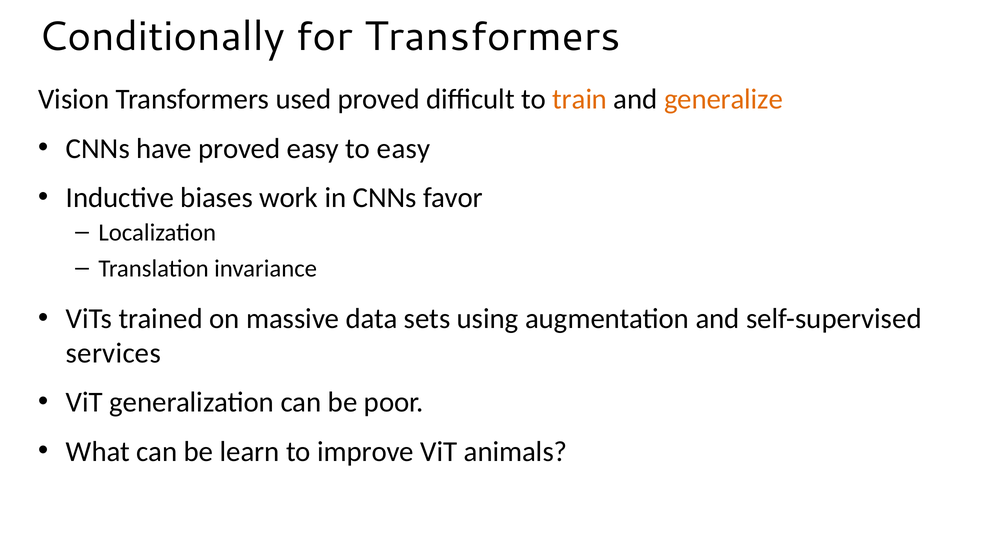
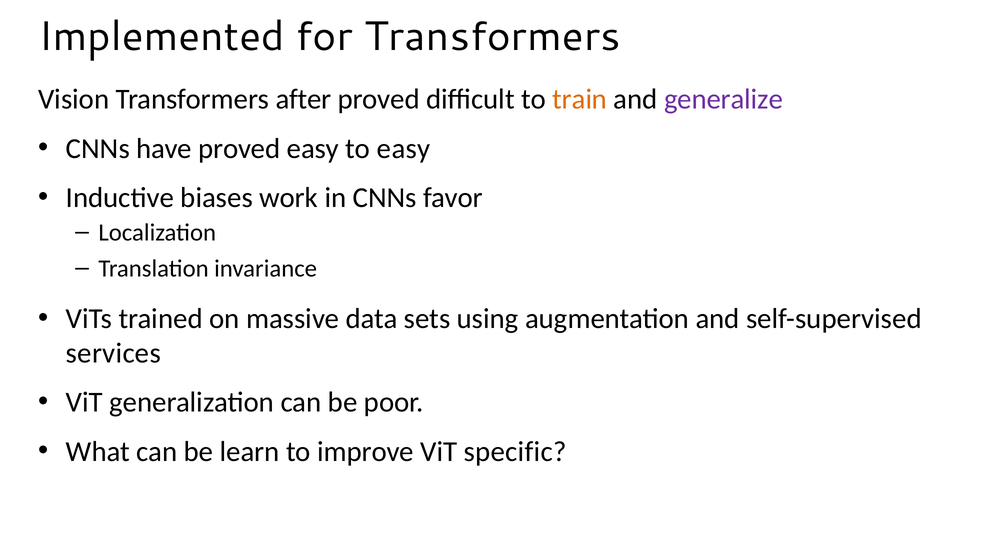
Conditionally: Conditionally -> Implemented
used: used -> after
generalize colour: orange -> purple
animals: animals -> specific
